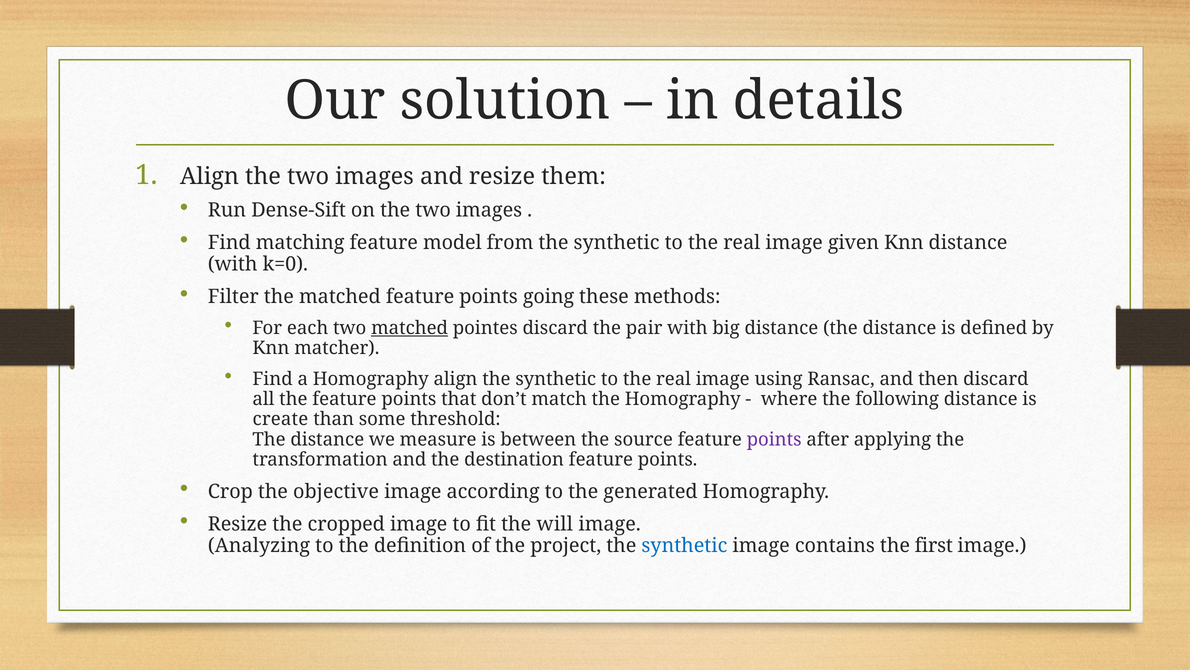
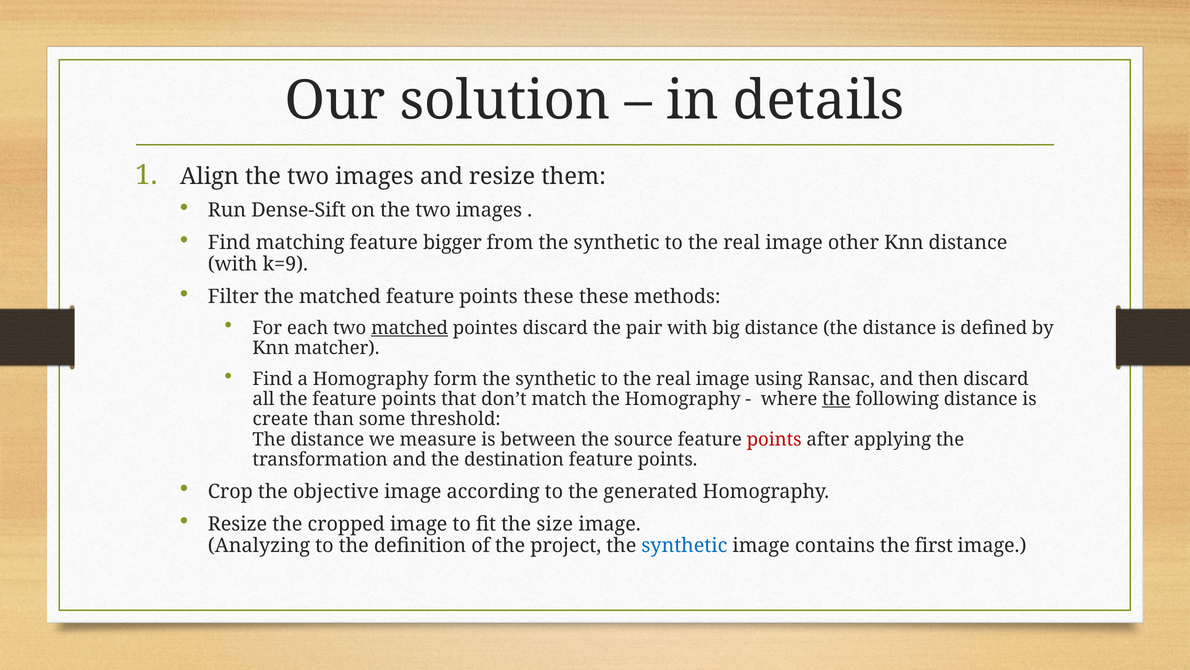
model: model -> bigger
given: given -> other
k=0: k=0 -> k=9
points going: going -> these
Homography align: align -> form
the at (836, 399) underline: none -> present
points at (774, 439) colour: purple -> red
will: will -> size
